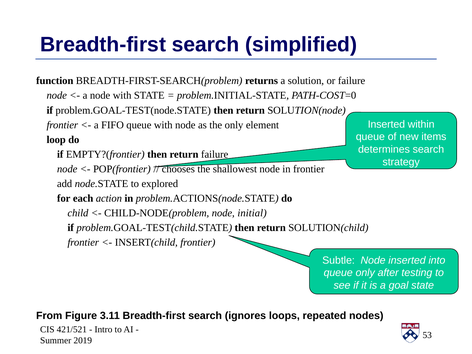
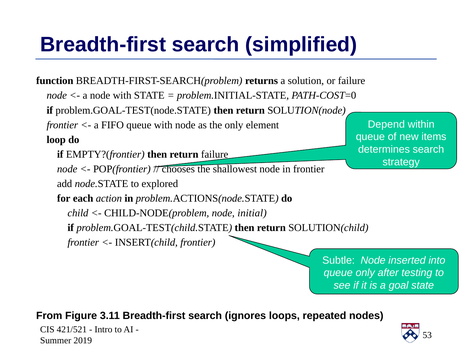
Inserted at (386, 124): Inserted -> Depend
